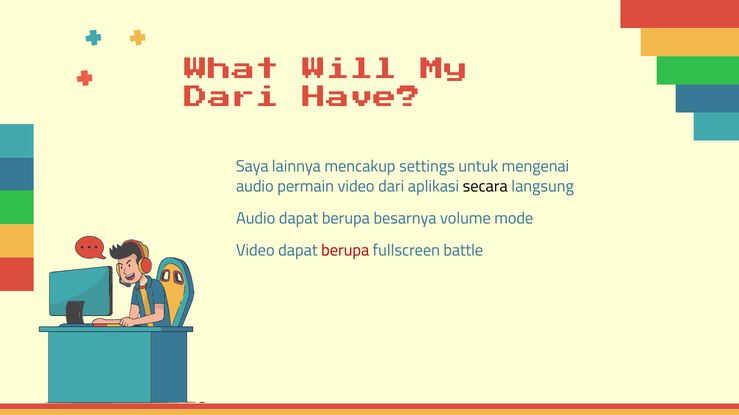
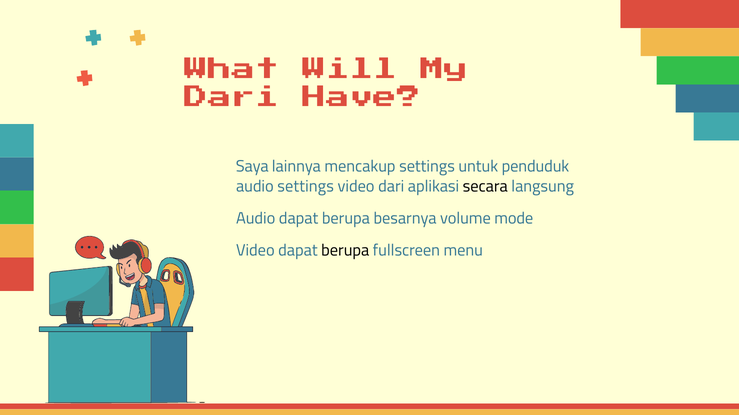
mengenai: mengenai -> penduduk
audio permain: permain -> settings
berupa at (345, 251) colour: red -> black
battle: battle -> menu
